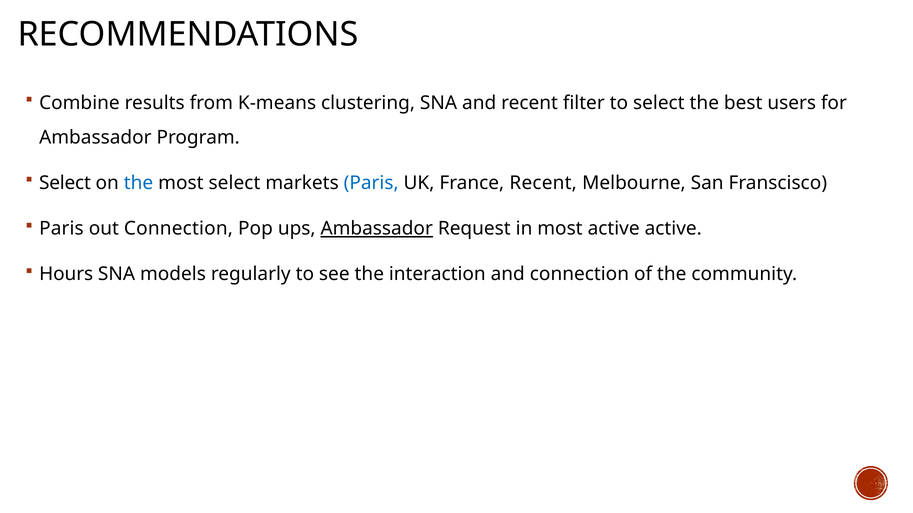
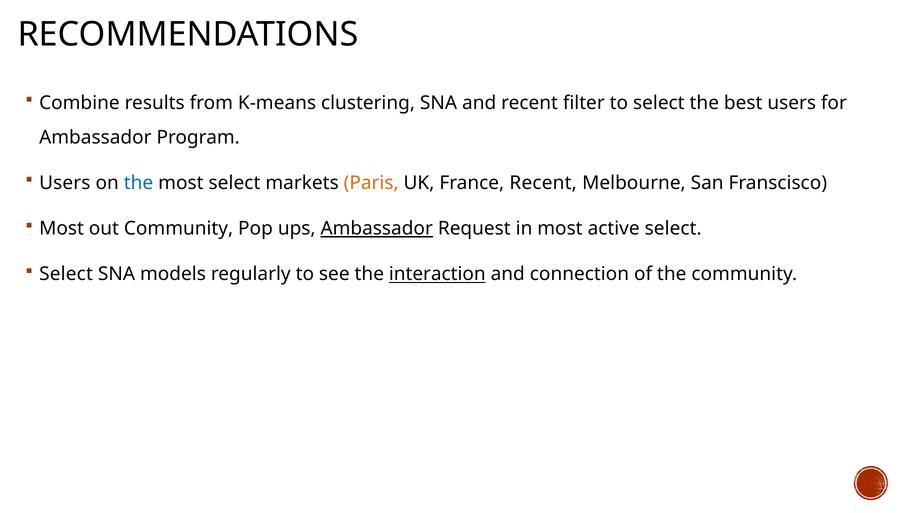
Select at (65, 183): Select -> Users
Paris at (371, 183) colour: blue -> orange
Paris at (61, 229): Paris -> Most
out Connection: Connection -> Community
active active: active -> select
Hours at (66, 274): Hours -> Select
interaction underline: none -> present
